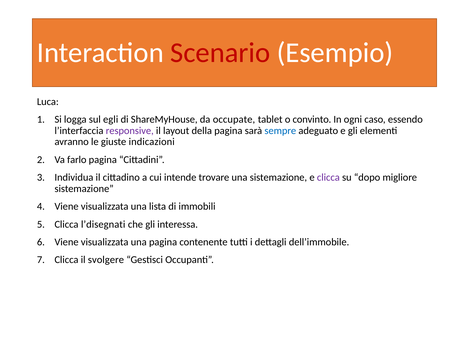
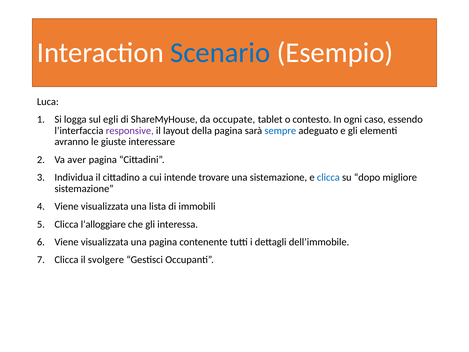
Scenario colour: red -> blue
convinto: convinto -> contesto
indicazioni: indicazioni -> interessare
farlo: farlo -> aver
clicca at (328, 177) colour: purple -> blue
l’disegnati: l’disegnati -> l’alloggiare
